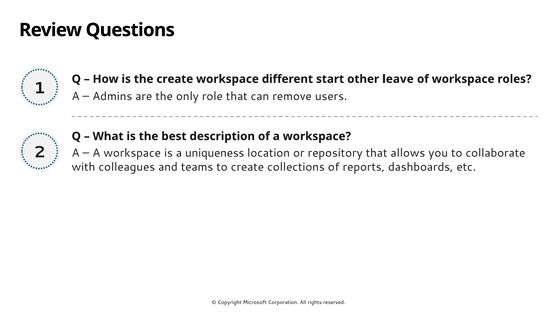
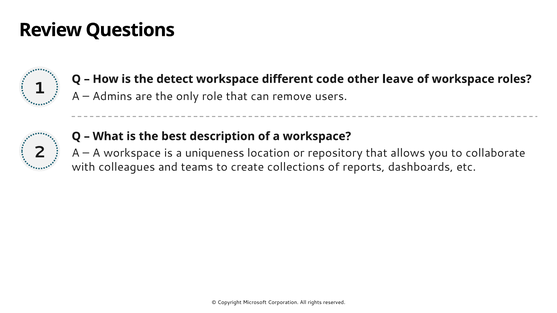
the create: create -> detect
start: start -> code
